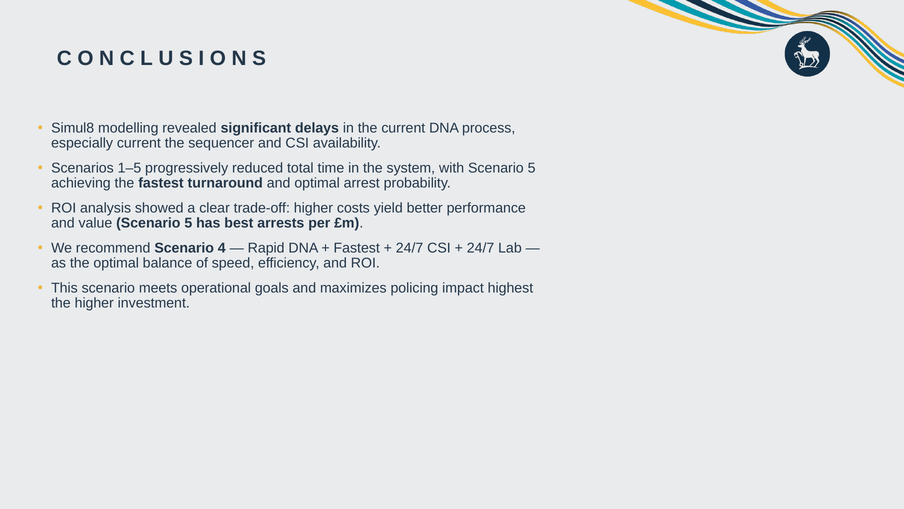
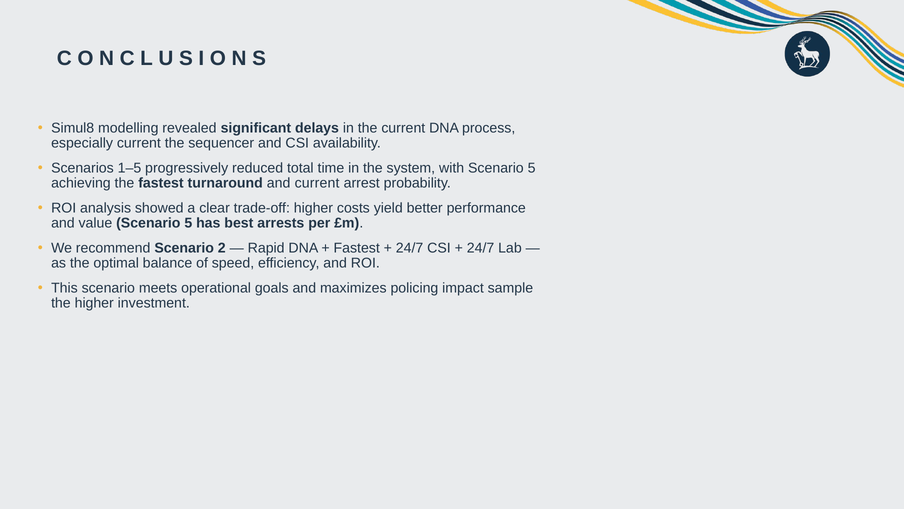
and optimal: optimal -> current
4: 4 -> 2
highest: highest -> sample
